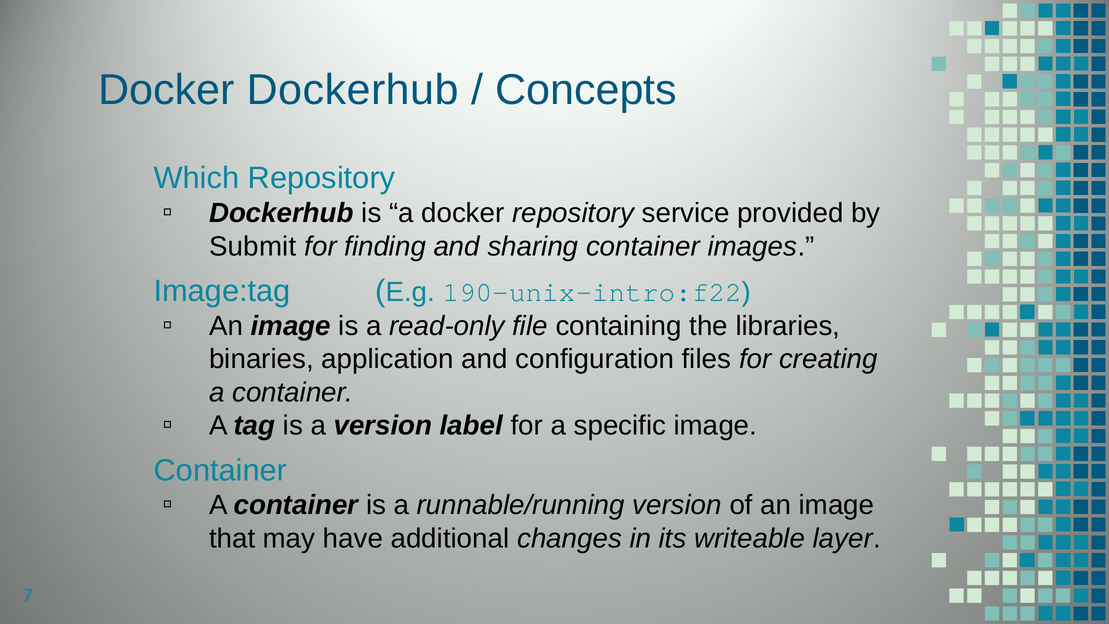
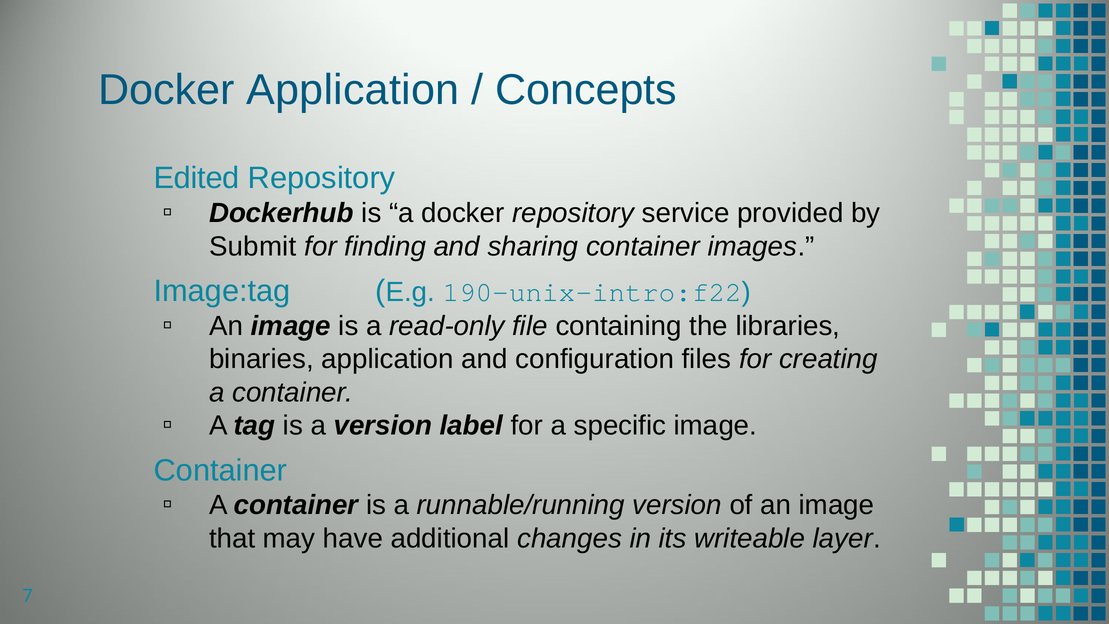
Docker Dockerhub: Dockerhub -> Application
Which: Which -> Edited
